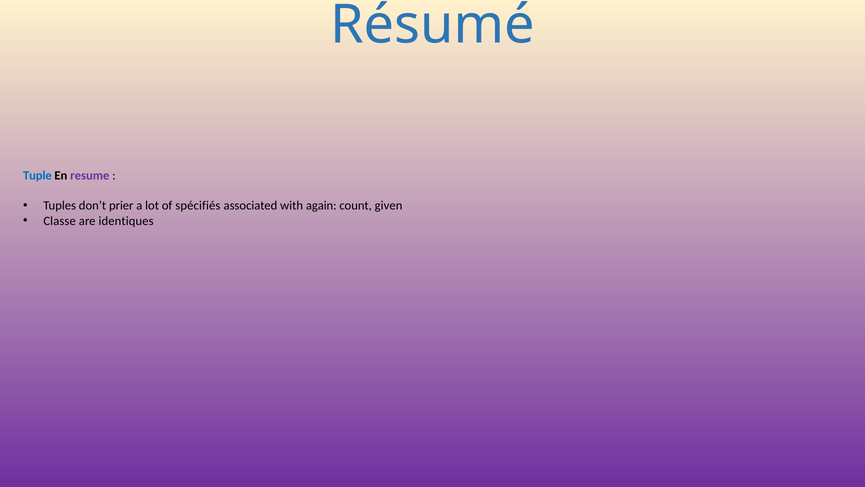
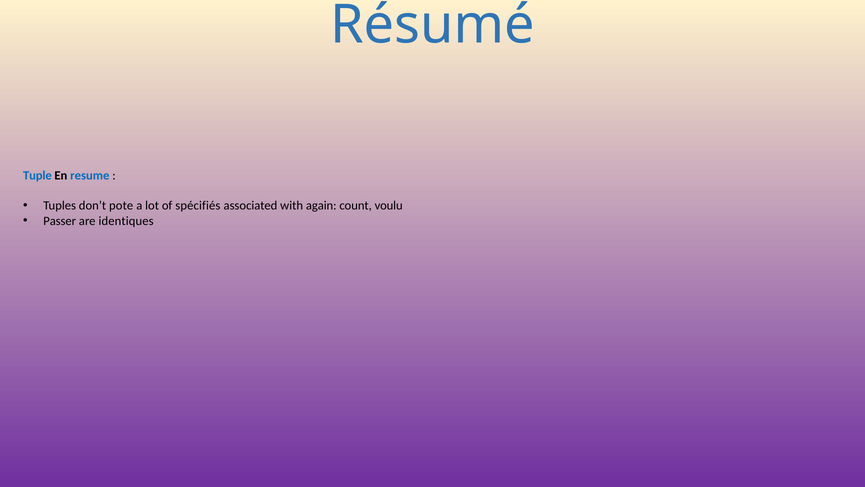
resume colour: purple -> blue
prier: prier -> pote
given: given -> voulu
Classe: Classe -> Passer
